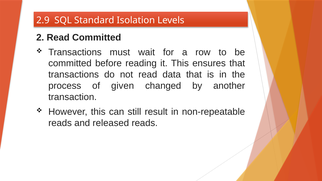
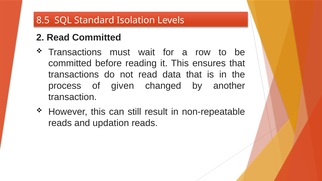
2.9: 2.9 -> 8.5
released: released -> updation
